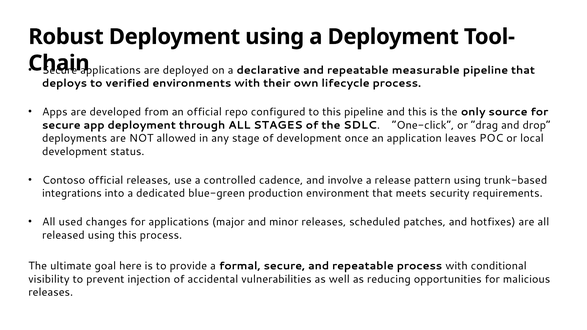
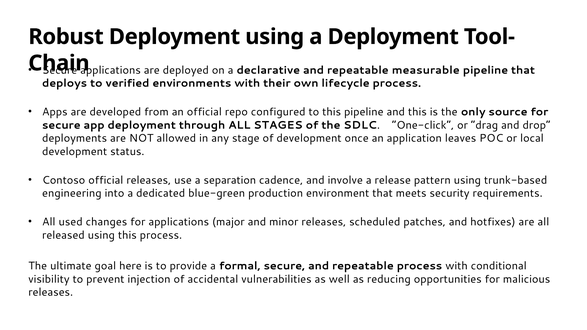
controlled: controlled -> separation
integrations: integrations -> engineering
